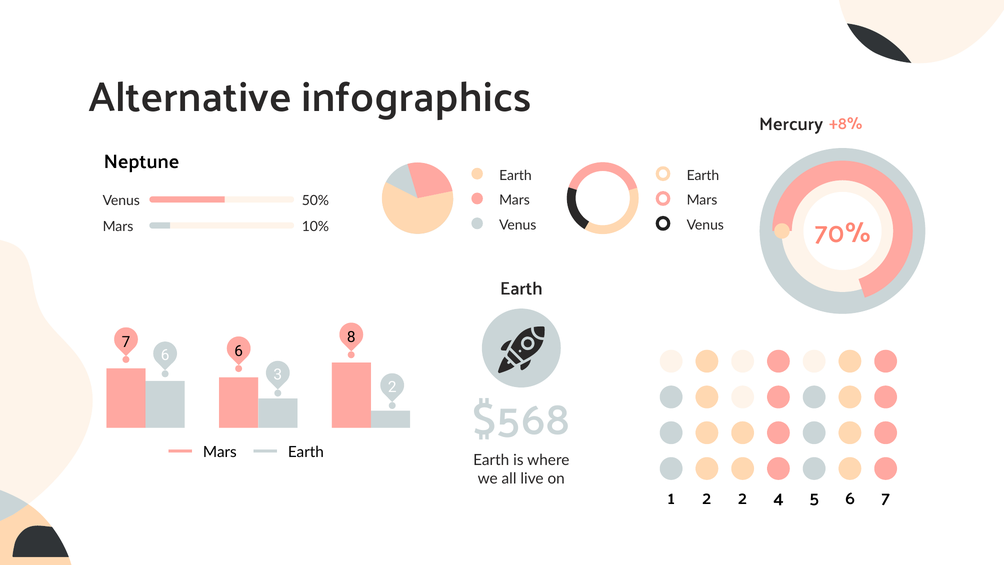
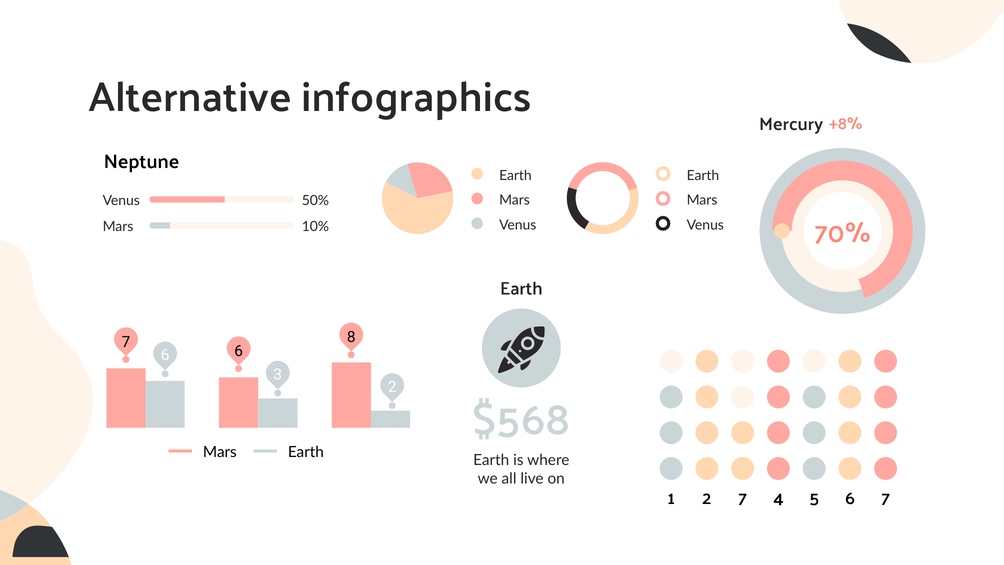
2 2: 2 -> 7
